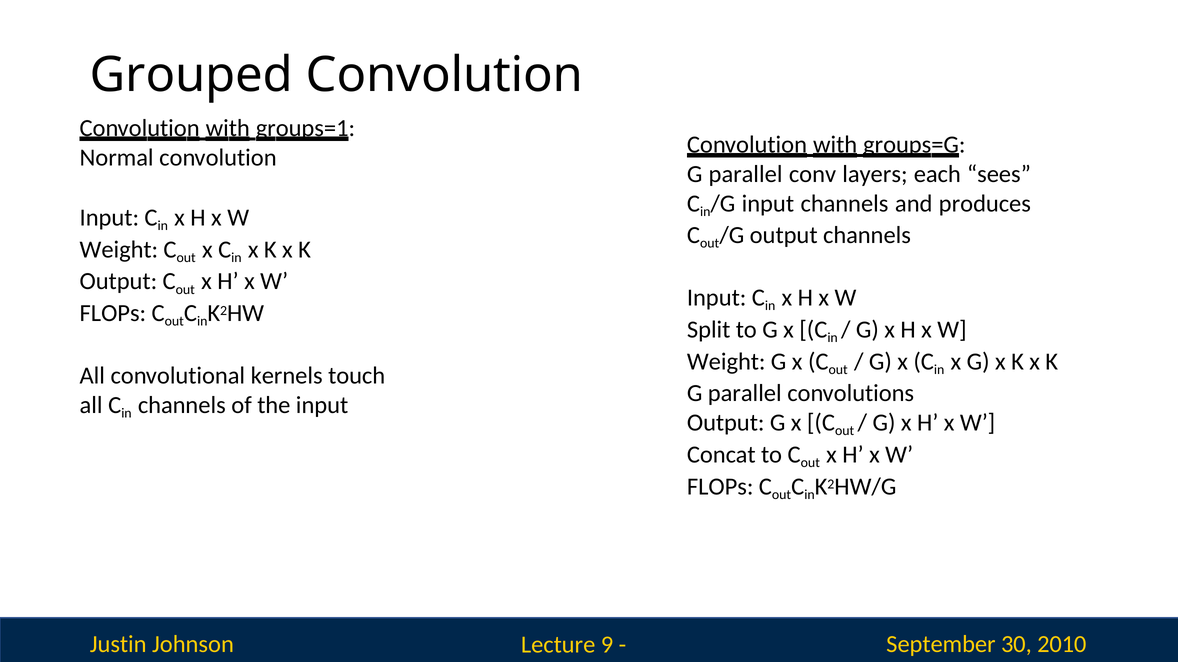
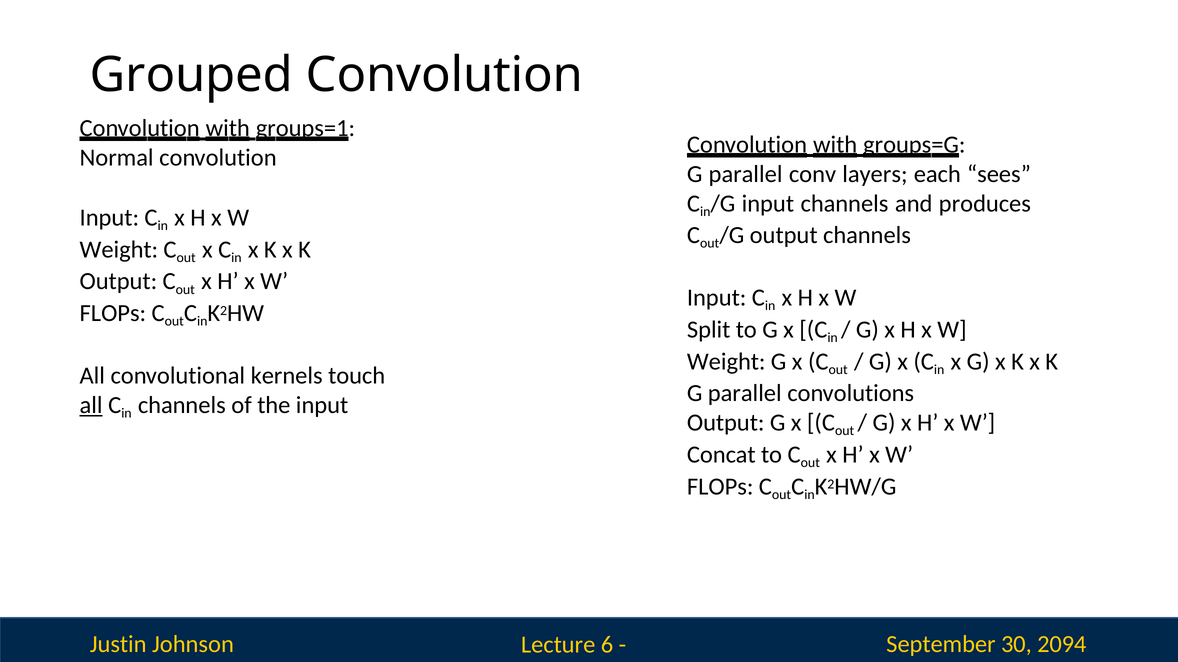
all at (91, 406) underline: none -> present
9: 9 -> 6
2010: 2010 -> 2094
